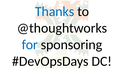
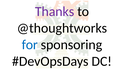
Thanks colour: blue -> purple
